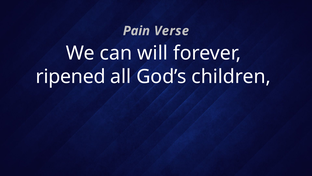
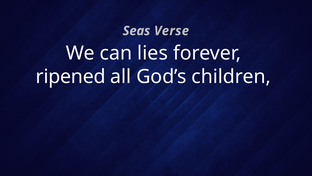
Pain: Pain -> Seas
will: will -> lies
